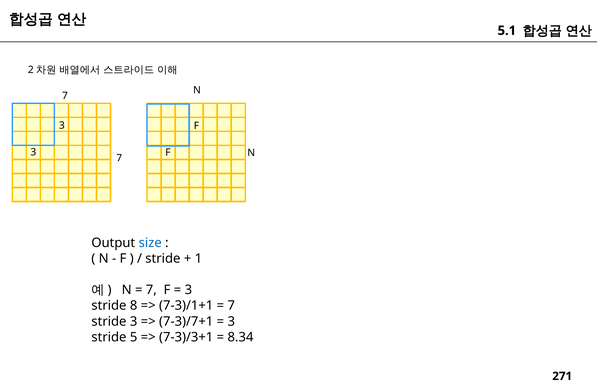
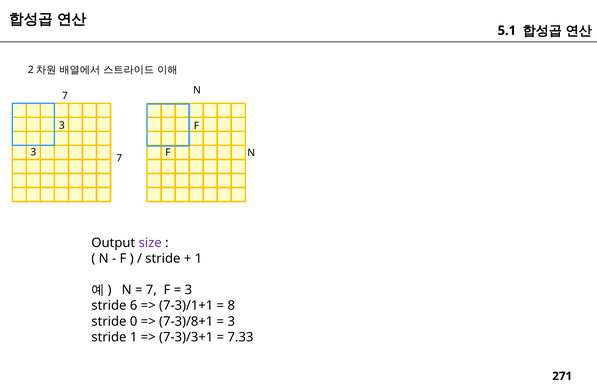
size colour: blue -> purple
8: 8 -> 6
7 at (231, 306): 7 -> 8
stride 3: 3 -> 0
7-3)/7+1: 7-3)/7+1 -> 7-3)/8+1
stride 5: 5 -> 1
8.34: 8.34 -> 7.33
